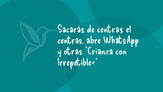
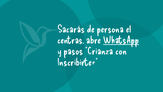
de centras: centras -> persona
WhatsApp underline: none -> present
otras: otras -> pasos
Irrepetible+: Irrepetible+ -> Inscribirte+
